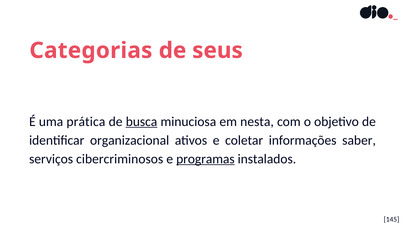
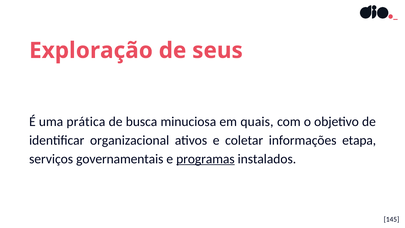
Categorias: Categorias -> Exploração
busca underline: present -> none
nesta: nesta -> quais
saber: saber -> etapa
cibercriminosos: cibercriminosos -> governamentais
